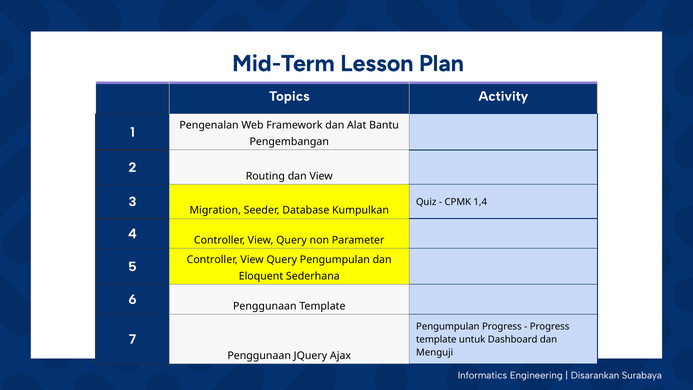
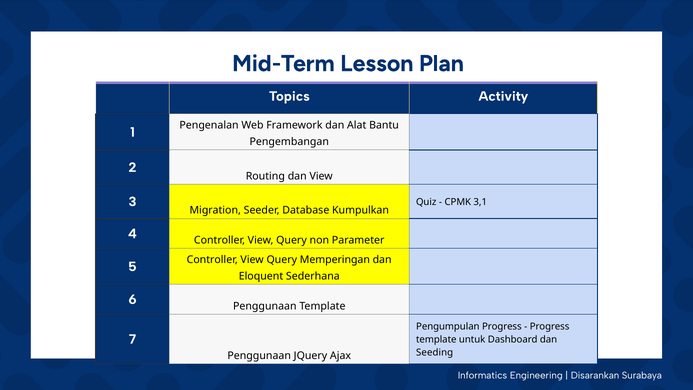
1,4: 1,4 -> 3,1
Query Pengumpulan: Pengumpulan -> Memperingan
Menguji: Menguji -> Seeding
